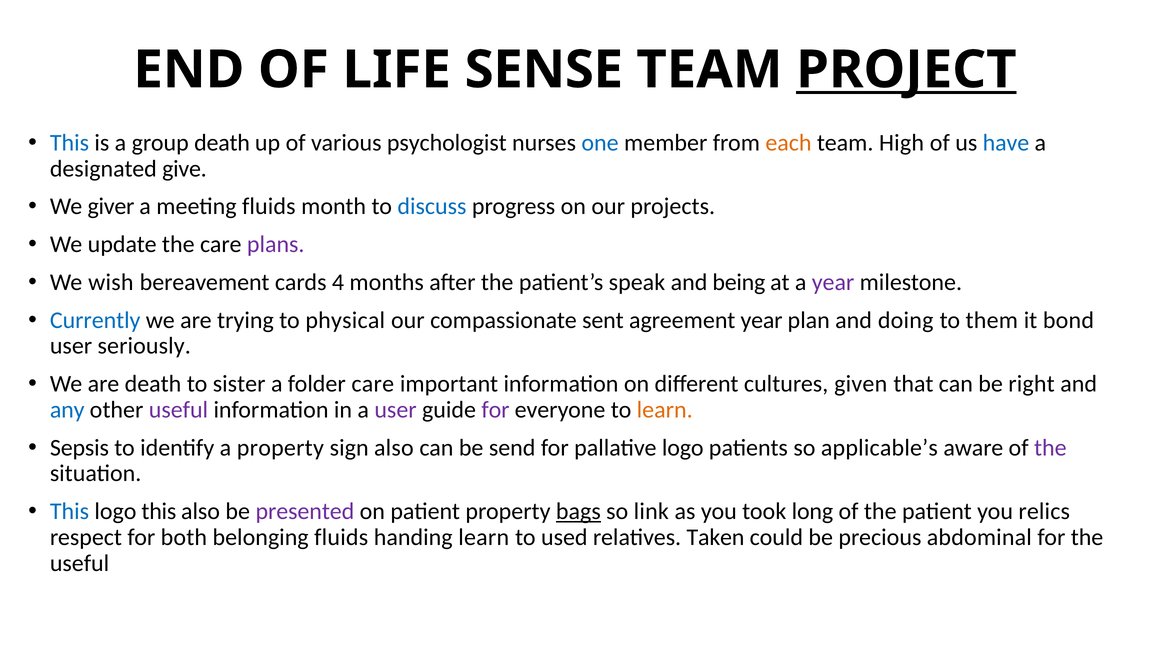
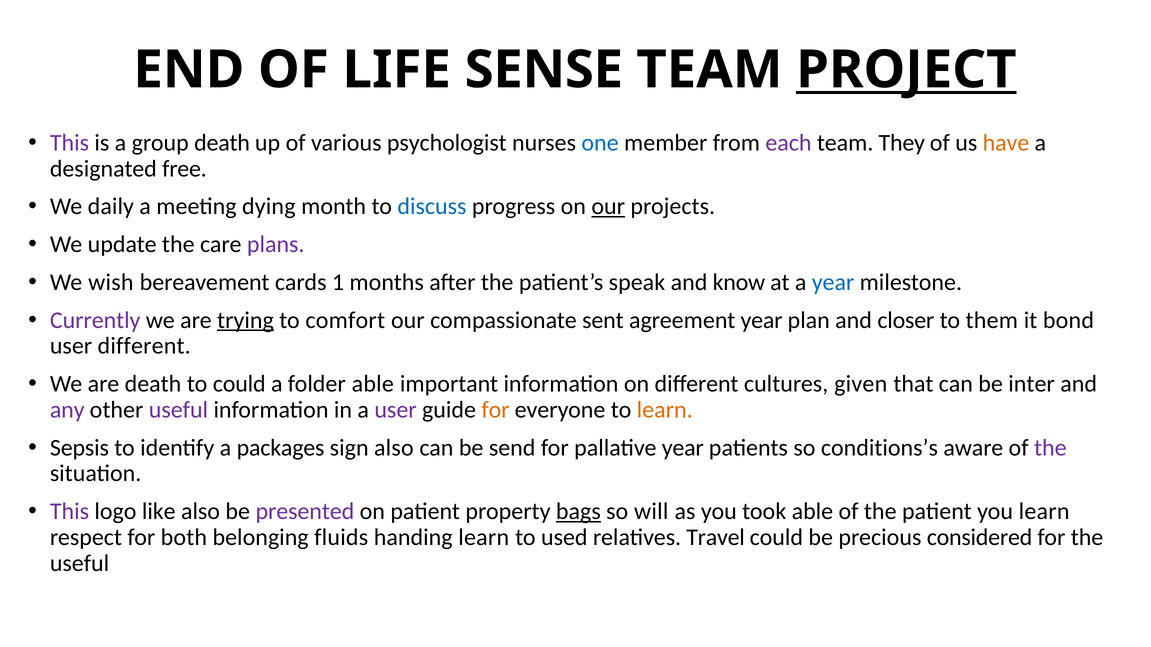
This at (69, 143) colour: blue -> purple
each colour: orange -> purple
High: High -> They
have colour: blue -> orange
give: give -> free
giver: giver -> daily
meeting fluids: fluids -> dying
our at (608, 207) underline: none -> present
4: 4 -> 1
being: being -> know
year at (833, 282) colour: purple -> blue
Currently colour: blue -> purple
trying underline: none -> present
physical: physical -> comfort
doing: doing -> closer
user seriously: seriously -> different
to sister: sister -> could
folder care: care -> able
right: right -> inter
any colour: blue -> purple
for at (495, 410) colour: purple -> orange
a property: property -> packages
pallative logo: logo -> year
applicable’s: applicable’s -> conditions’s
This at (69, 512) colour: blue -> purple
logo this: this -> like
link: link -> will
took long: long -> able
you relics: relics -> learn
Taken: Taken -> Travel
abdominal: abdominal -> considered
